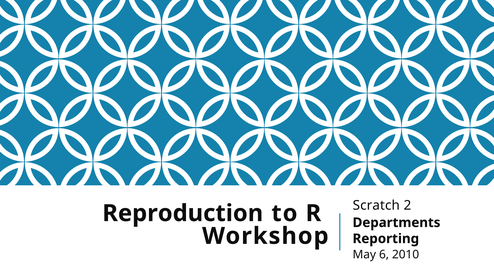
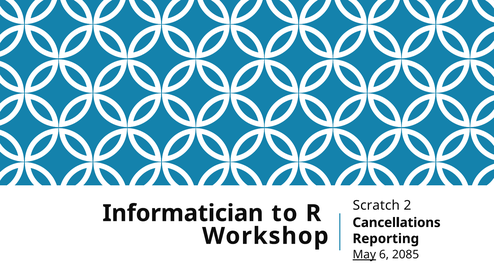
Reproduction: Reproduction -> Informatician
Departments: Departments -> Cancellations
May underline: none -> present
2010: 2010 -> 2085
